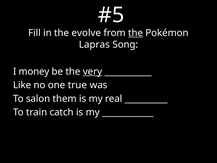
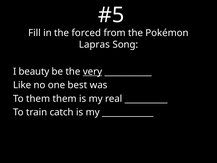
evolve: evolve -> forced
the at (136, 33) underline: present -> none
money: money -> beauty
true: true -> best
To salon: salon -> them
